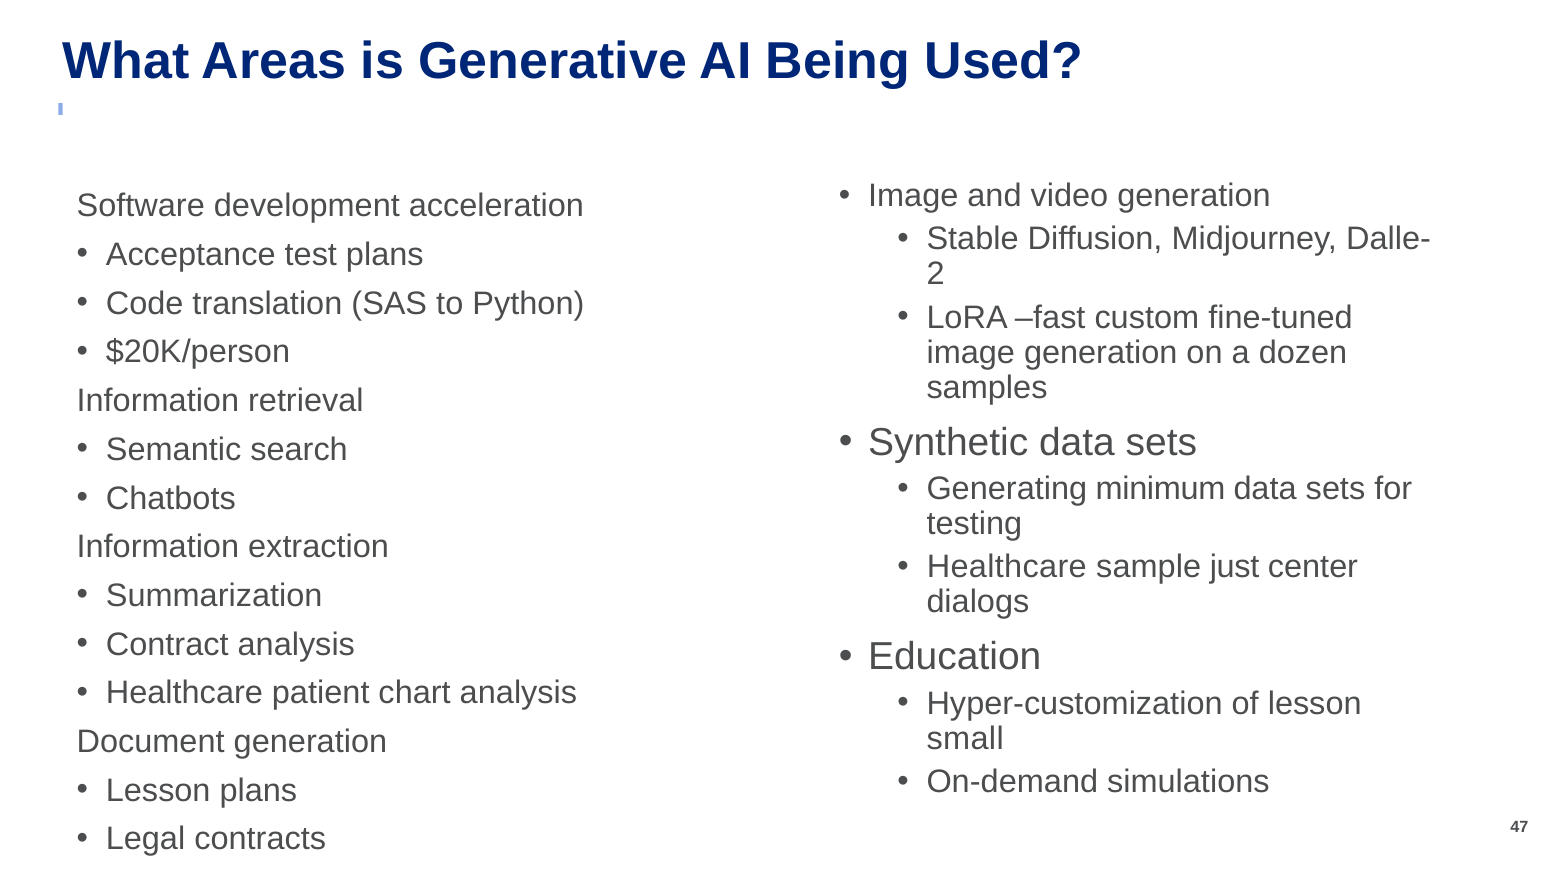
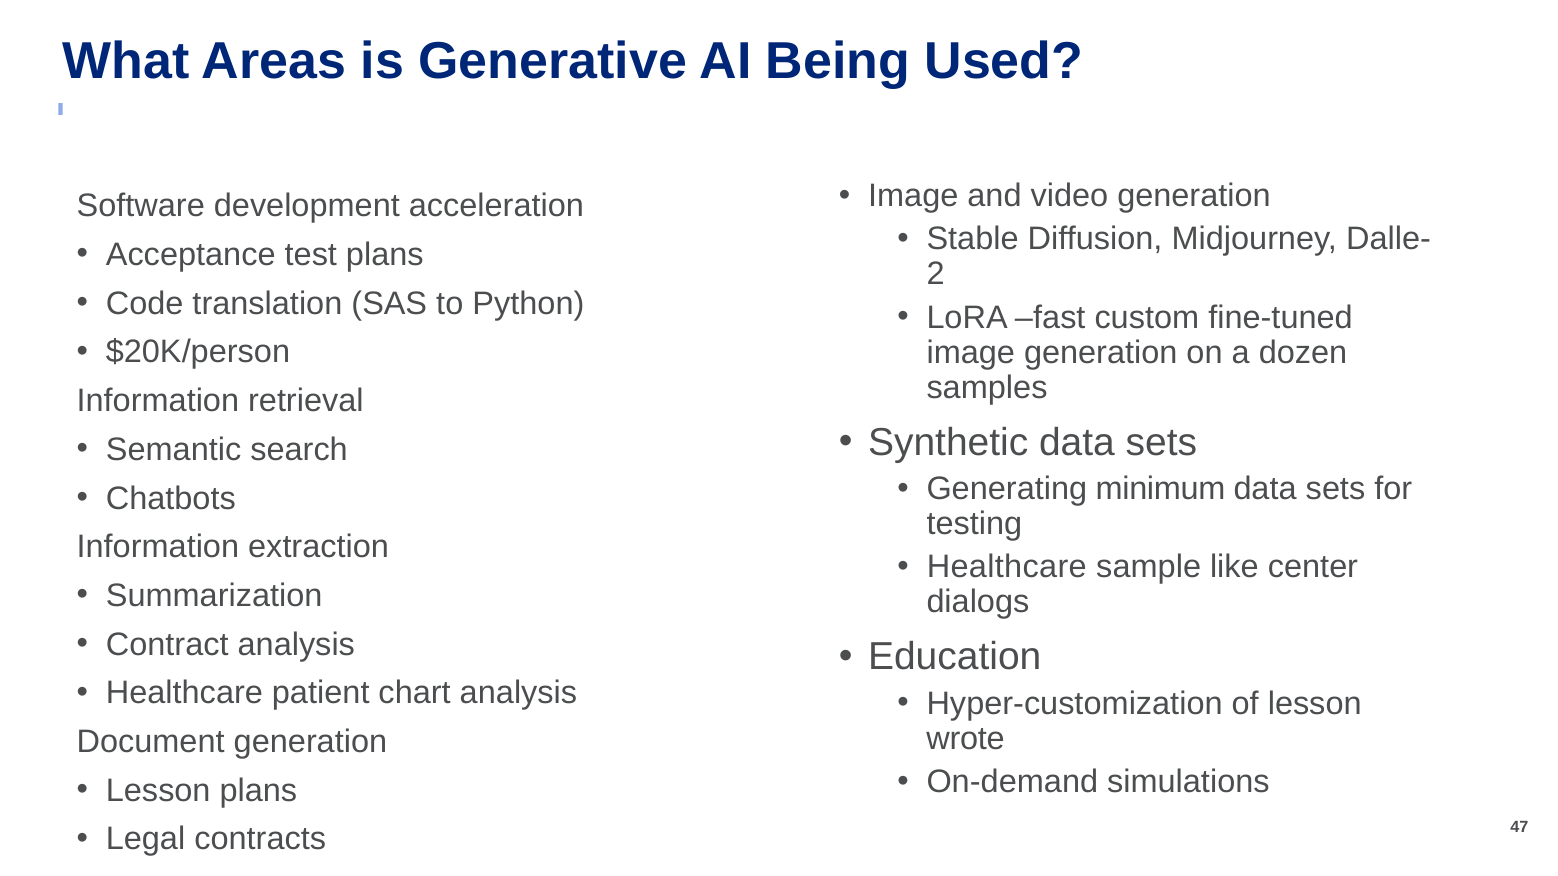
just: just -> like
small: small -> wrote
